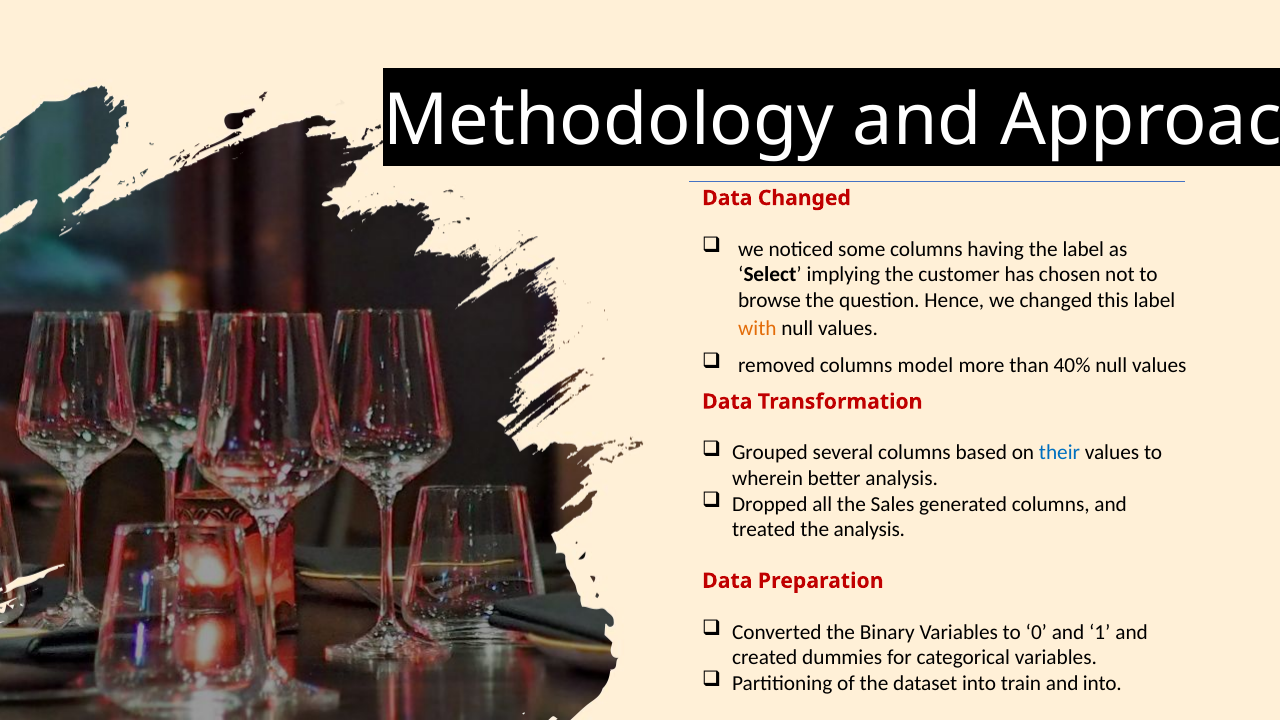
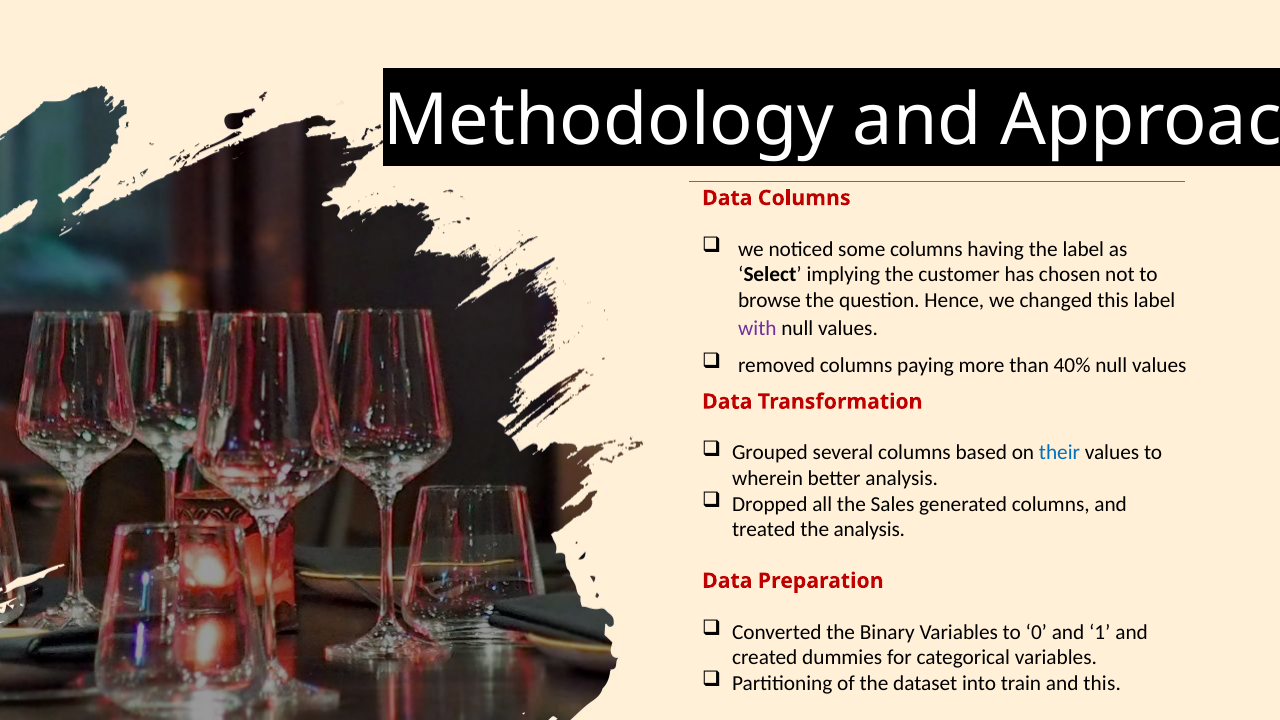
Data Changed: Changed -> Columns
with colour: orange -> purple
model: model -> paying
and into: into -> this
